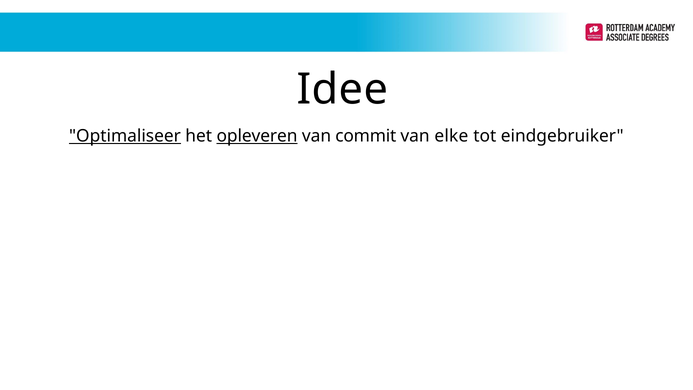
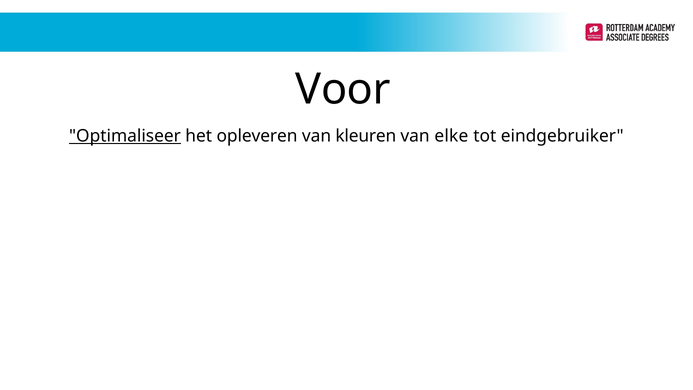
Idee: Idee -> Voor
opleveren underline: present -> none
commit: commit -> kleuren
